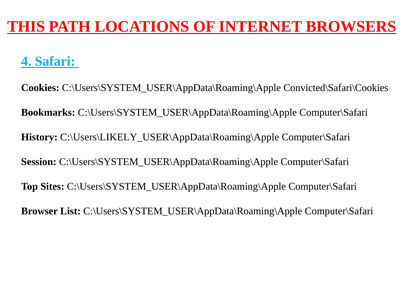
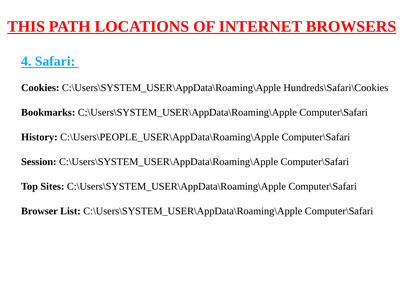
Convicted\Safari\Cookies: Convicted\Safari\Cookies -> Hundreds\Safari\Cookies
C:\Users\LIKELY_USER\AppData\Roaming\Apple: C:\Users\LIKELY_USER\AppData\Roaming\Apple -> C:\Users\PEOPLE_USER\AppData\Roaming\Apple
